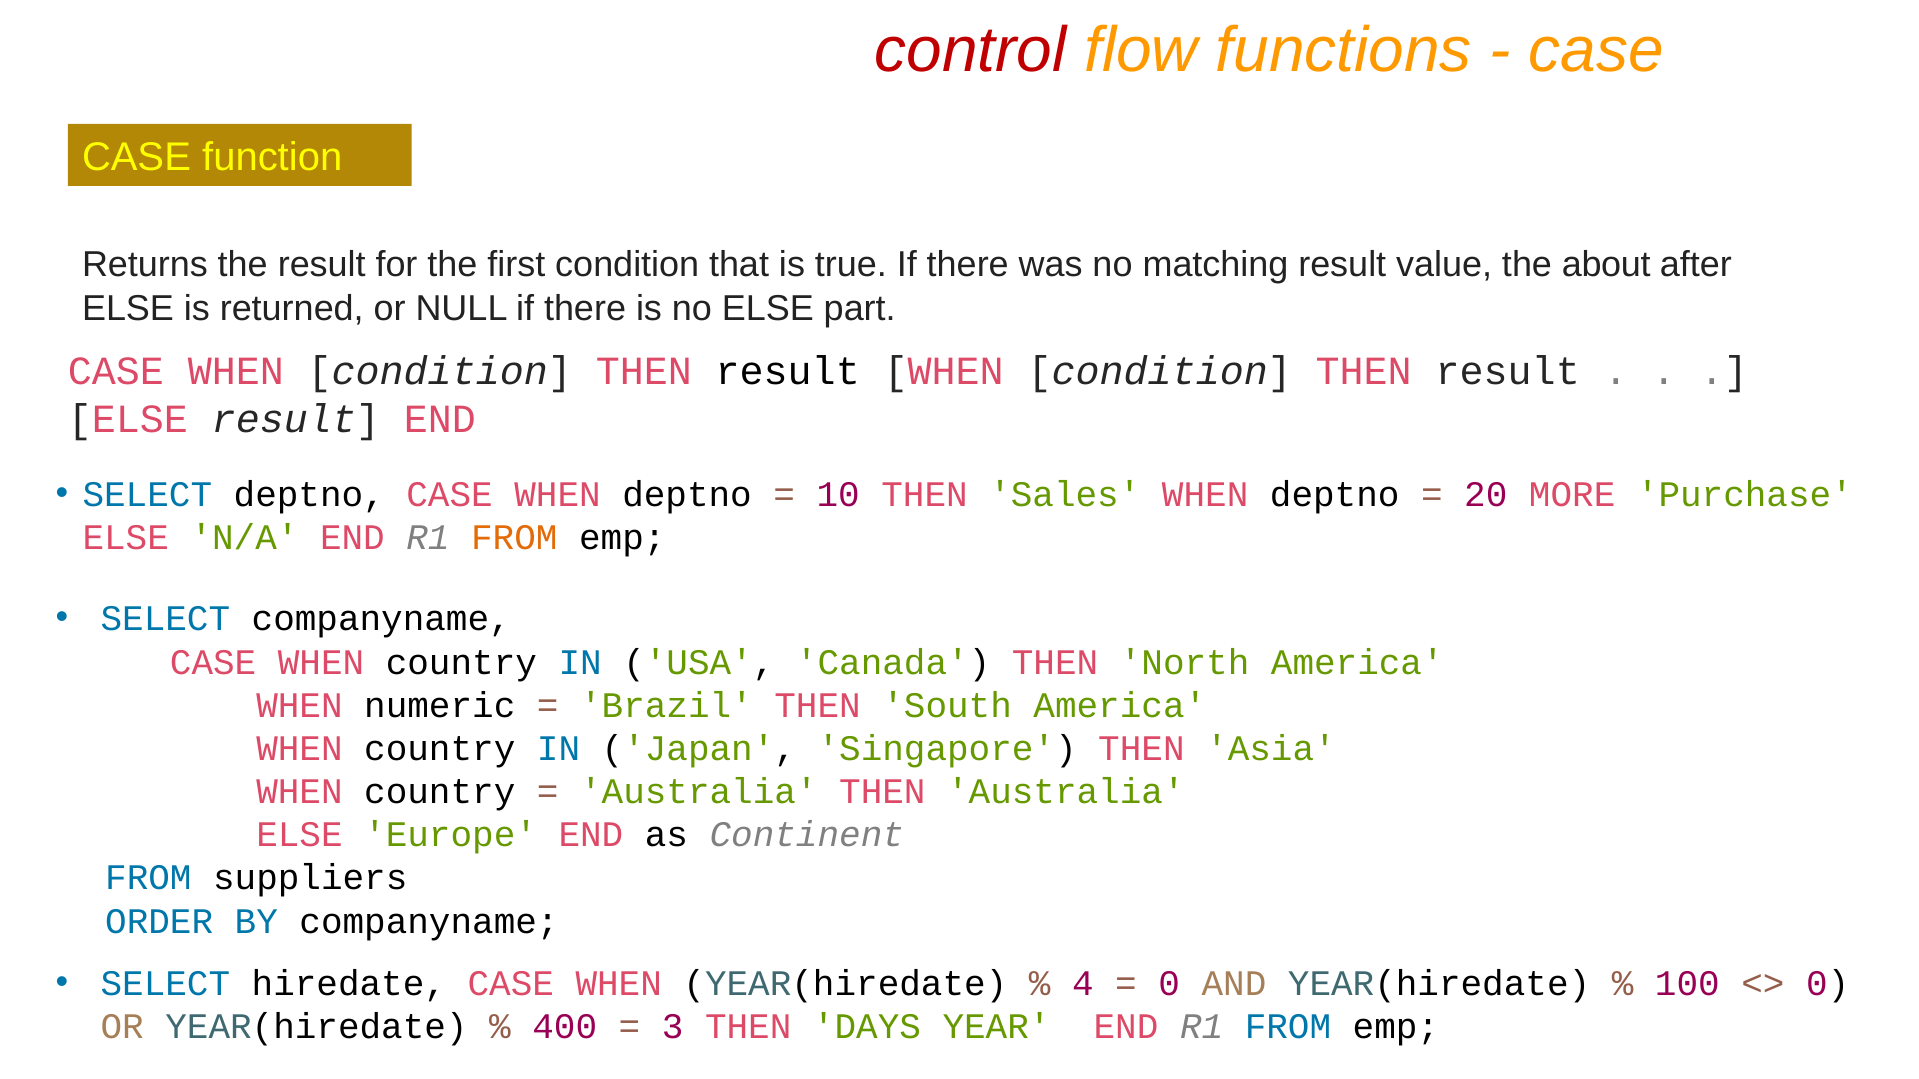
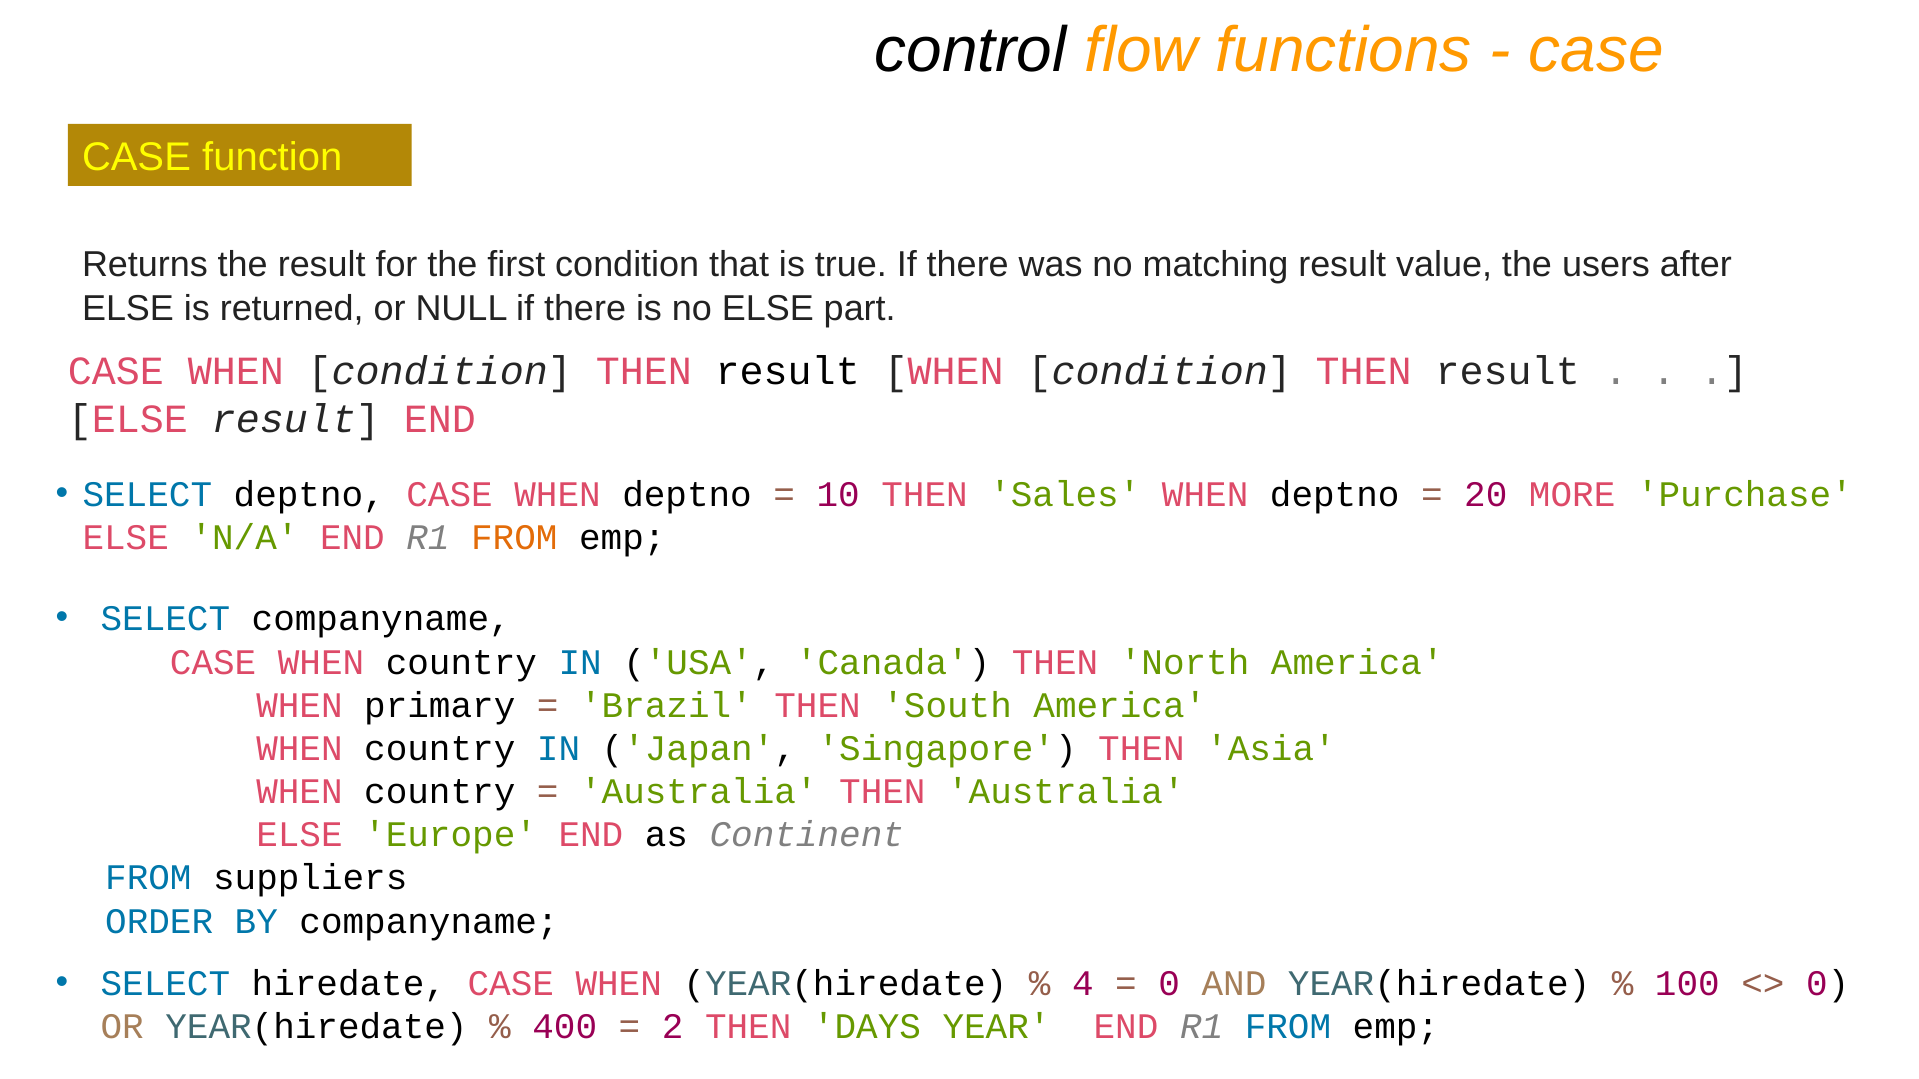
control colour: red -> black
about: about -> users
numeric: numeric -> primary
3: 3 -> 2
